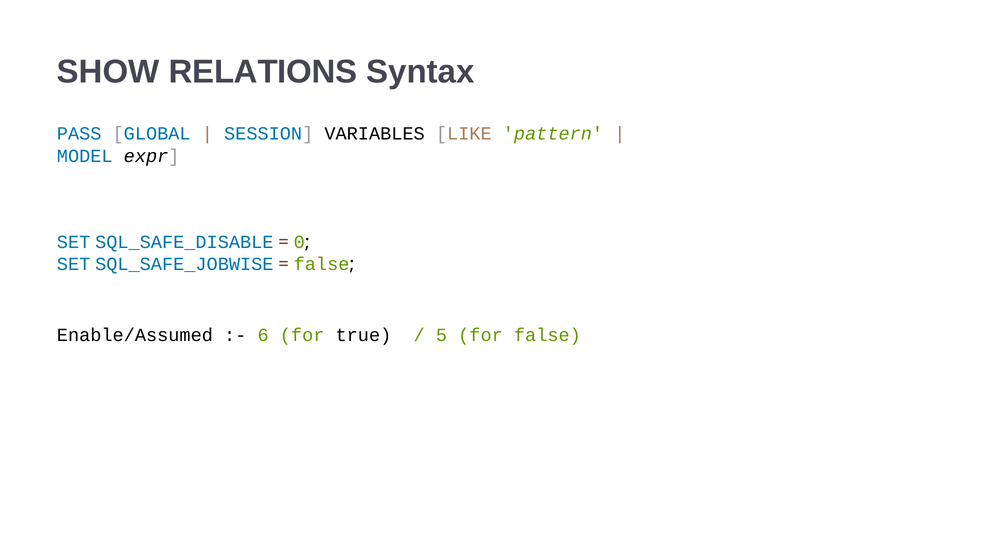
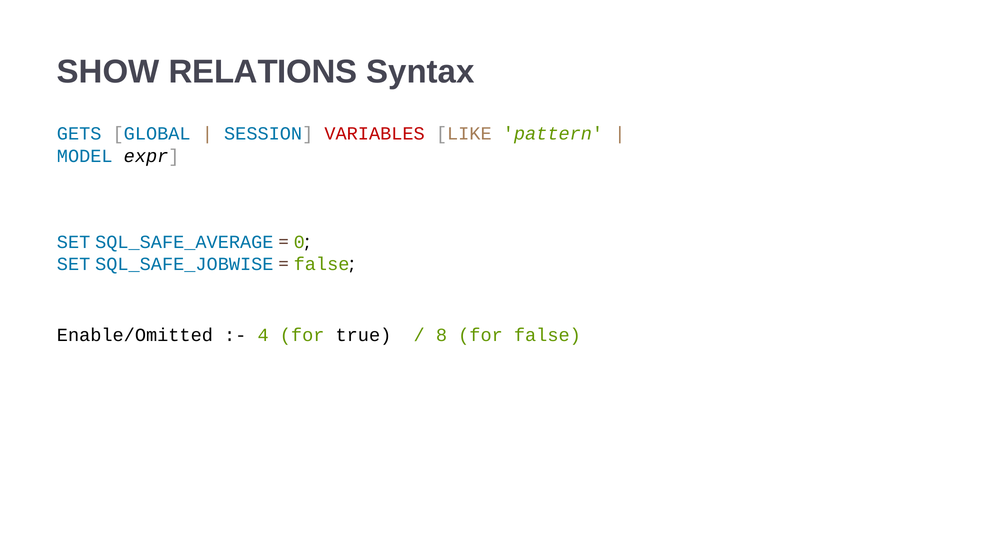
PASS: PASS -> GETS
VARIABLES colour: black -> red
SQL_SAFE_DISABLE: SQL_SAFE_DISABLE -> SQL_SAFE_AVERAGE
Enable/Assumed: Enable/Assumed -> Enable/Omitted
6: 6 -> 4
5: 5 -> 8
